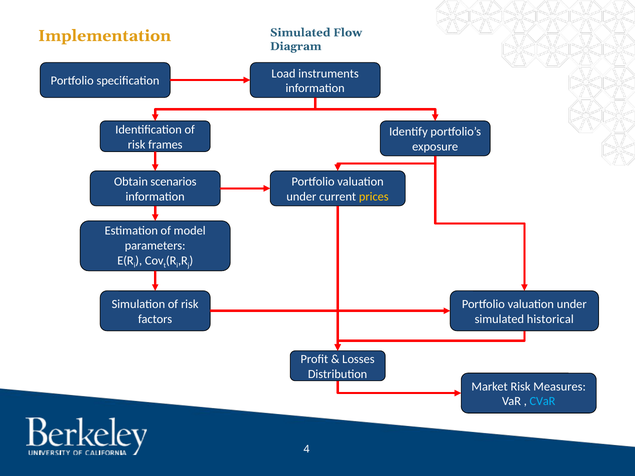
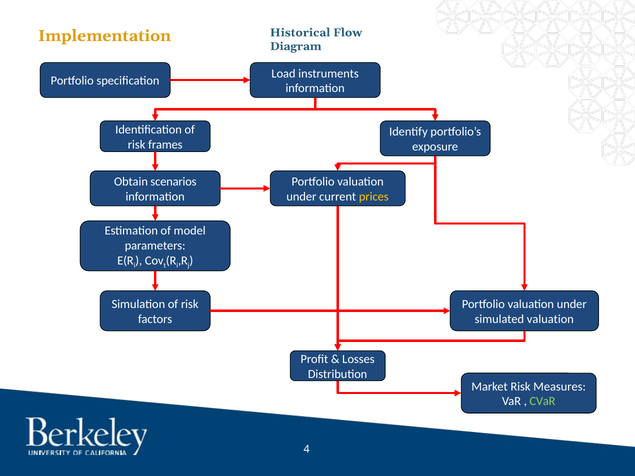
Implementation Simulated: Simulated -> Historical
simulated historical: historical -> valuation
CVaR colour: light blue -> light green
